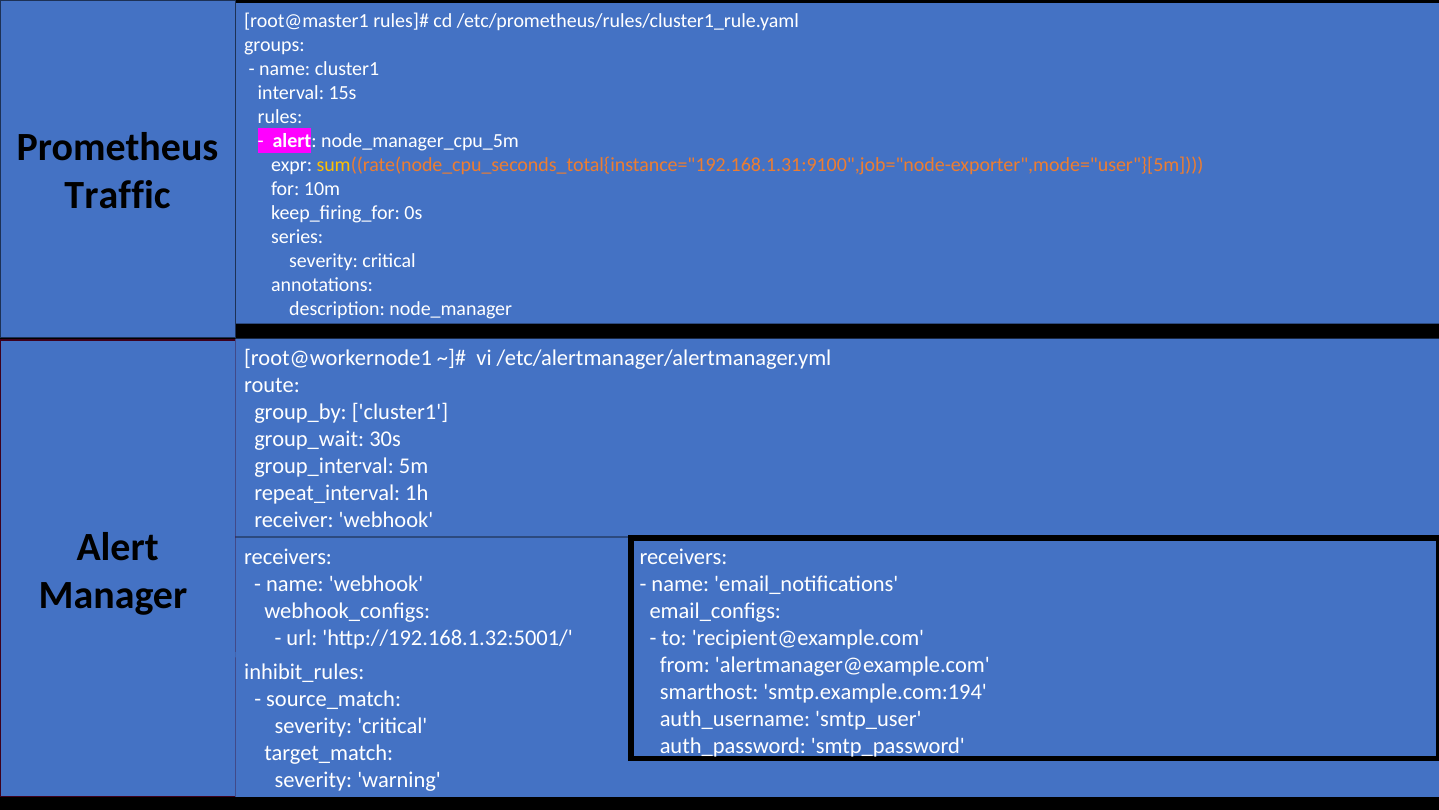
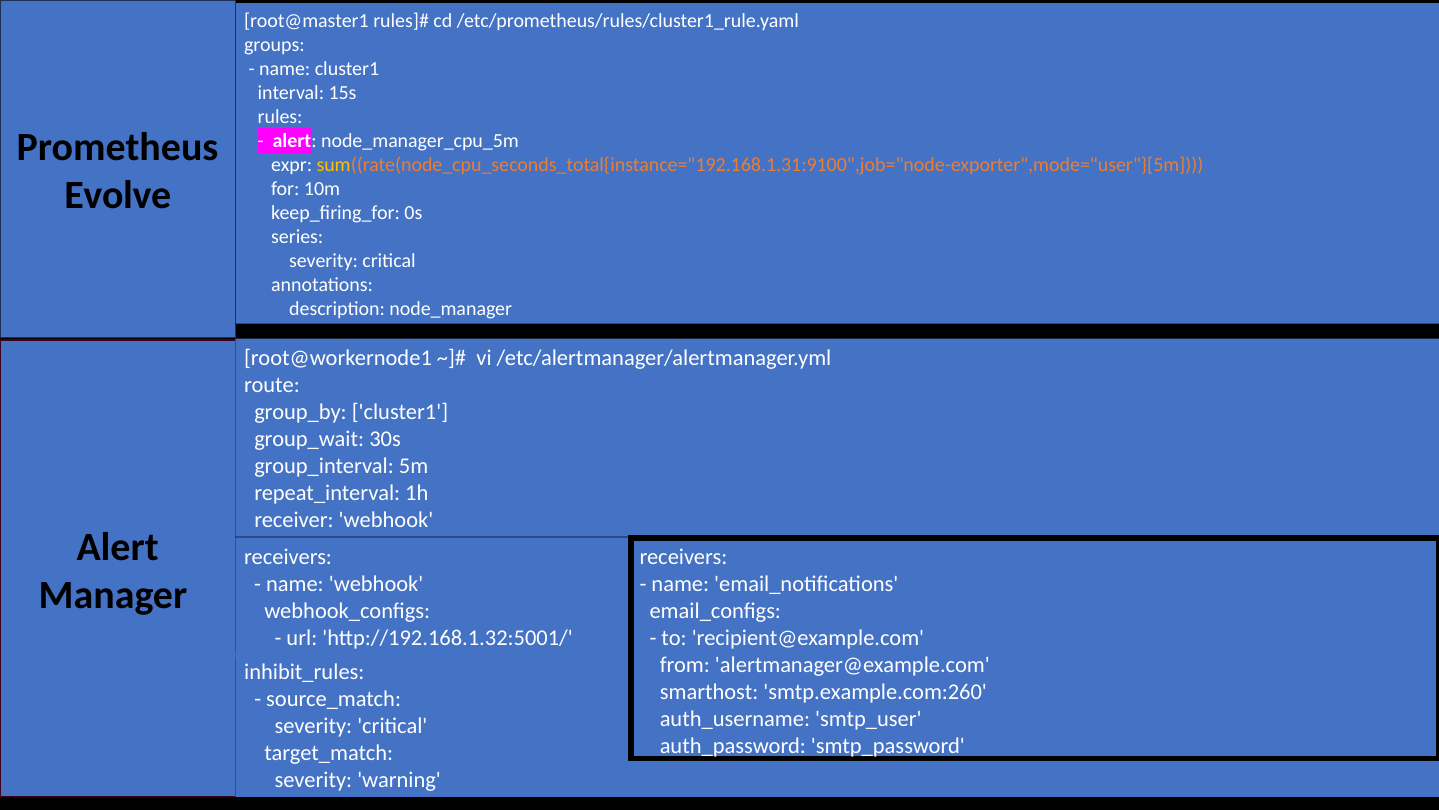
Traffic: Traffic -> Evolve
smtp.example.com:194: smtp.example.com:194 -> smtp.example.com:260
